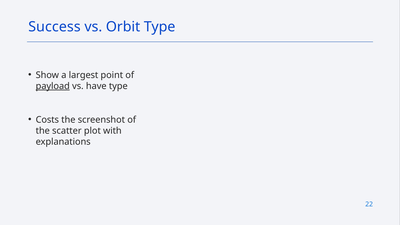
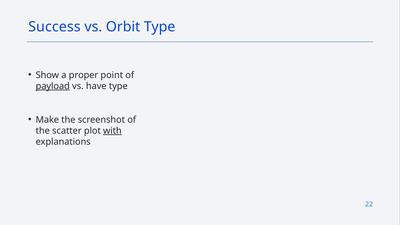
largest: largest -> proper
Costs: Costs -> Make
with underline: none -> present
